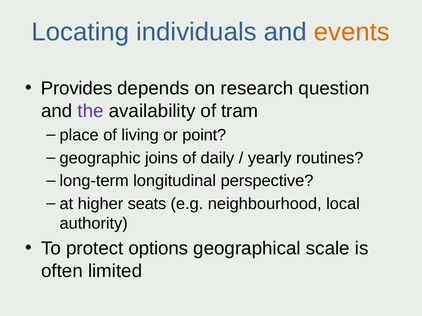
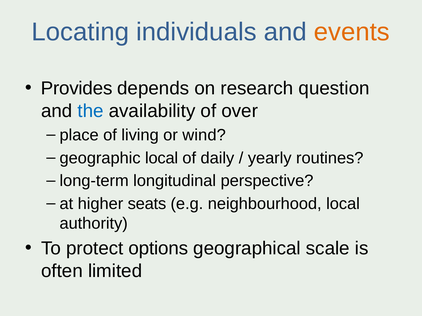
the colour: purple -> blue
tram: tram -> over
point: point -> wind
geographic joins: joins -> local
